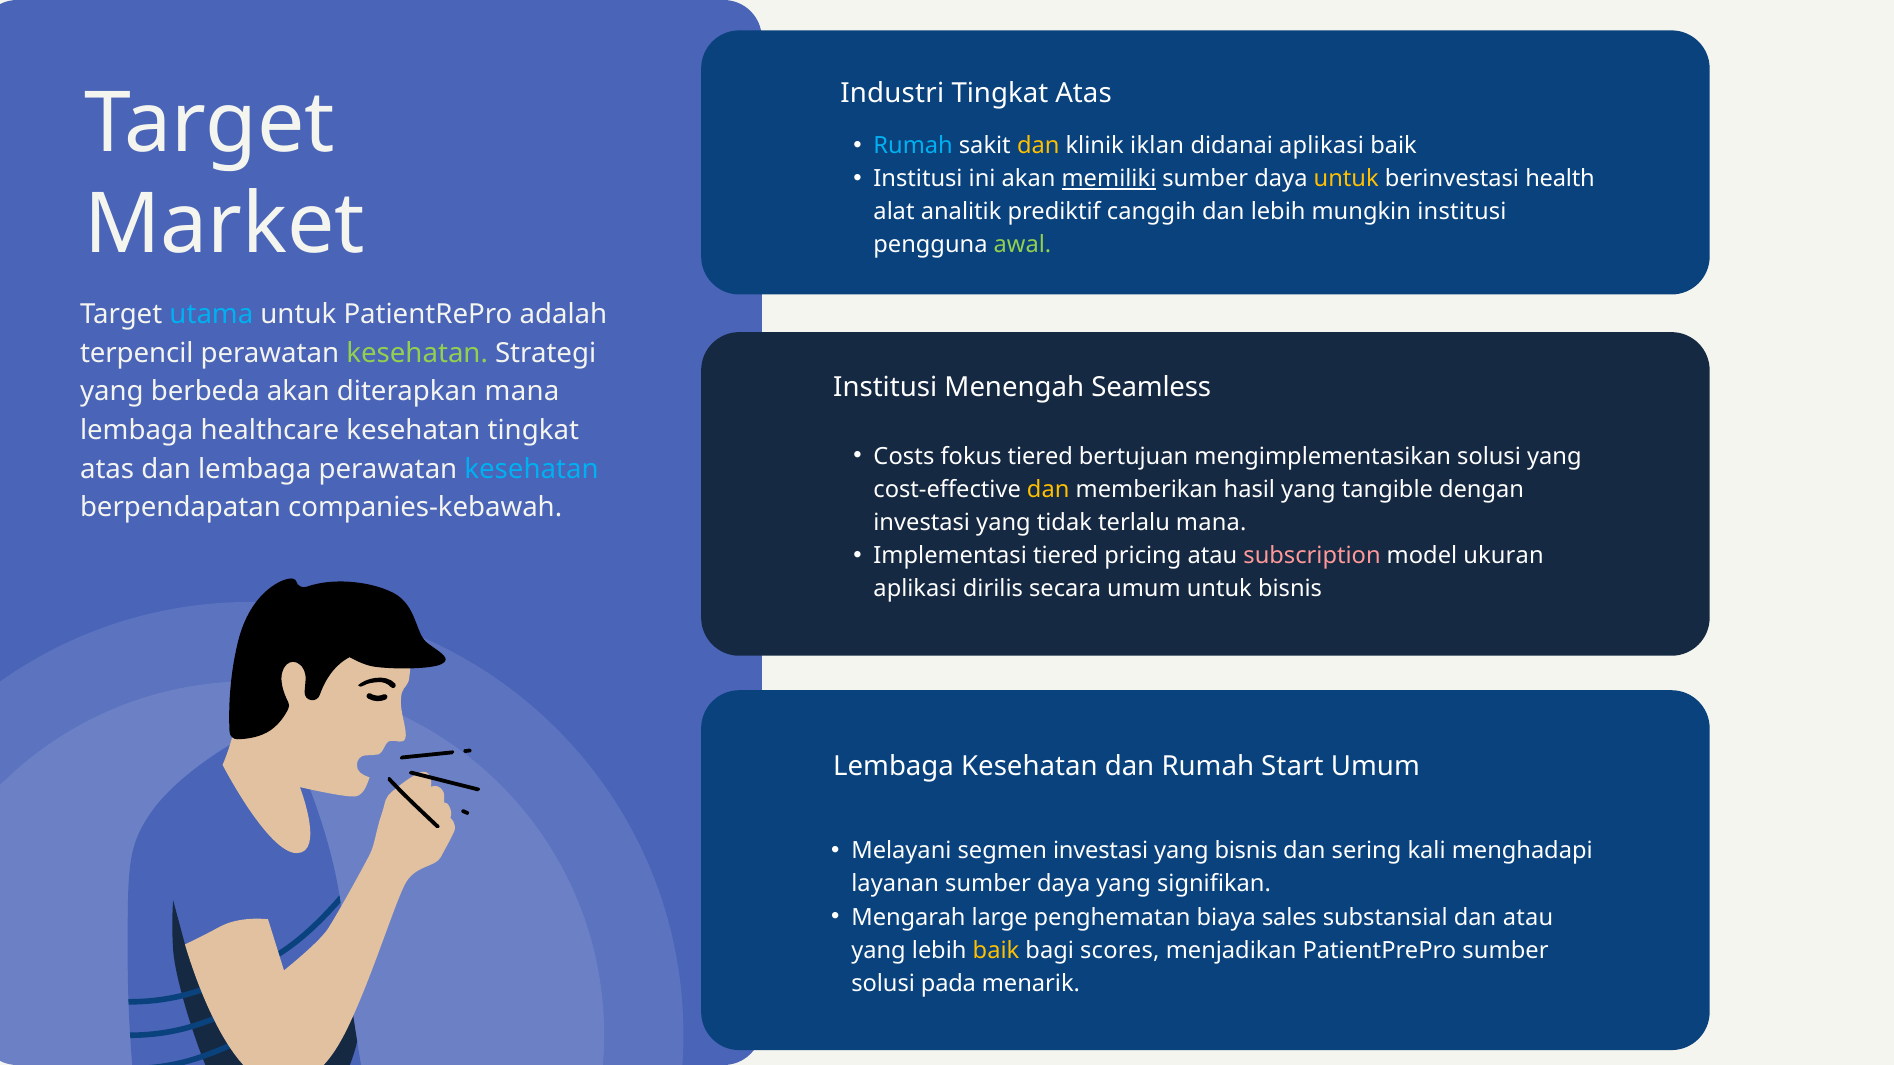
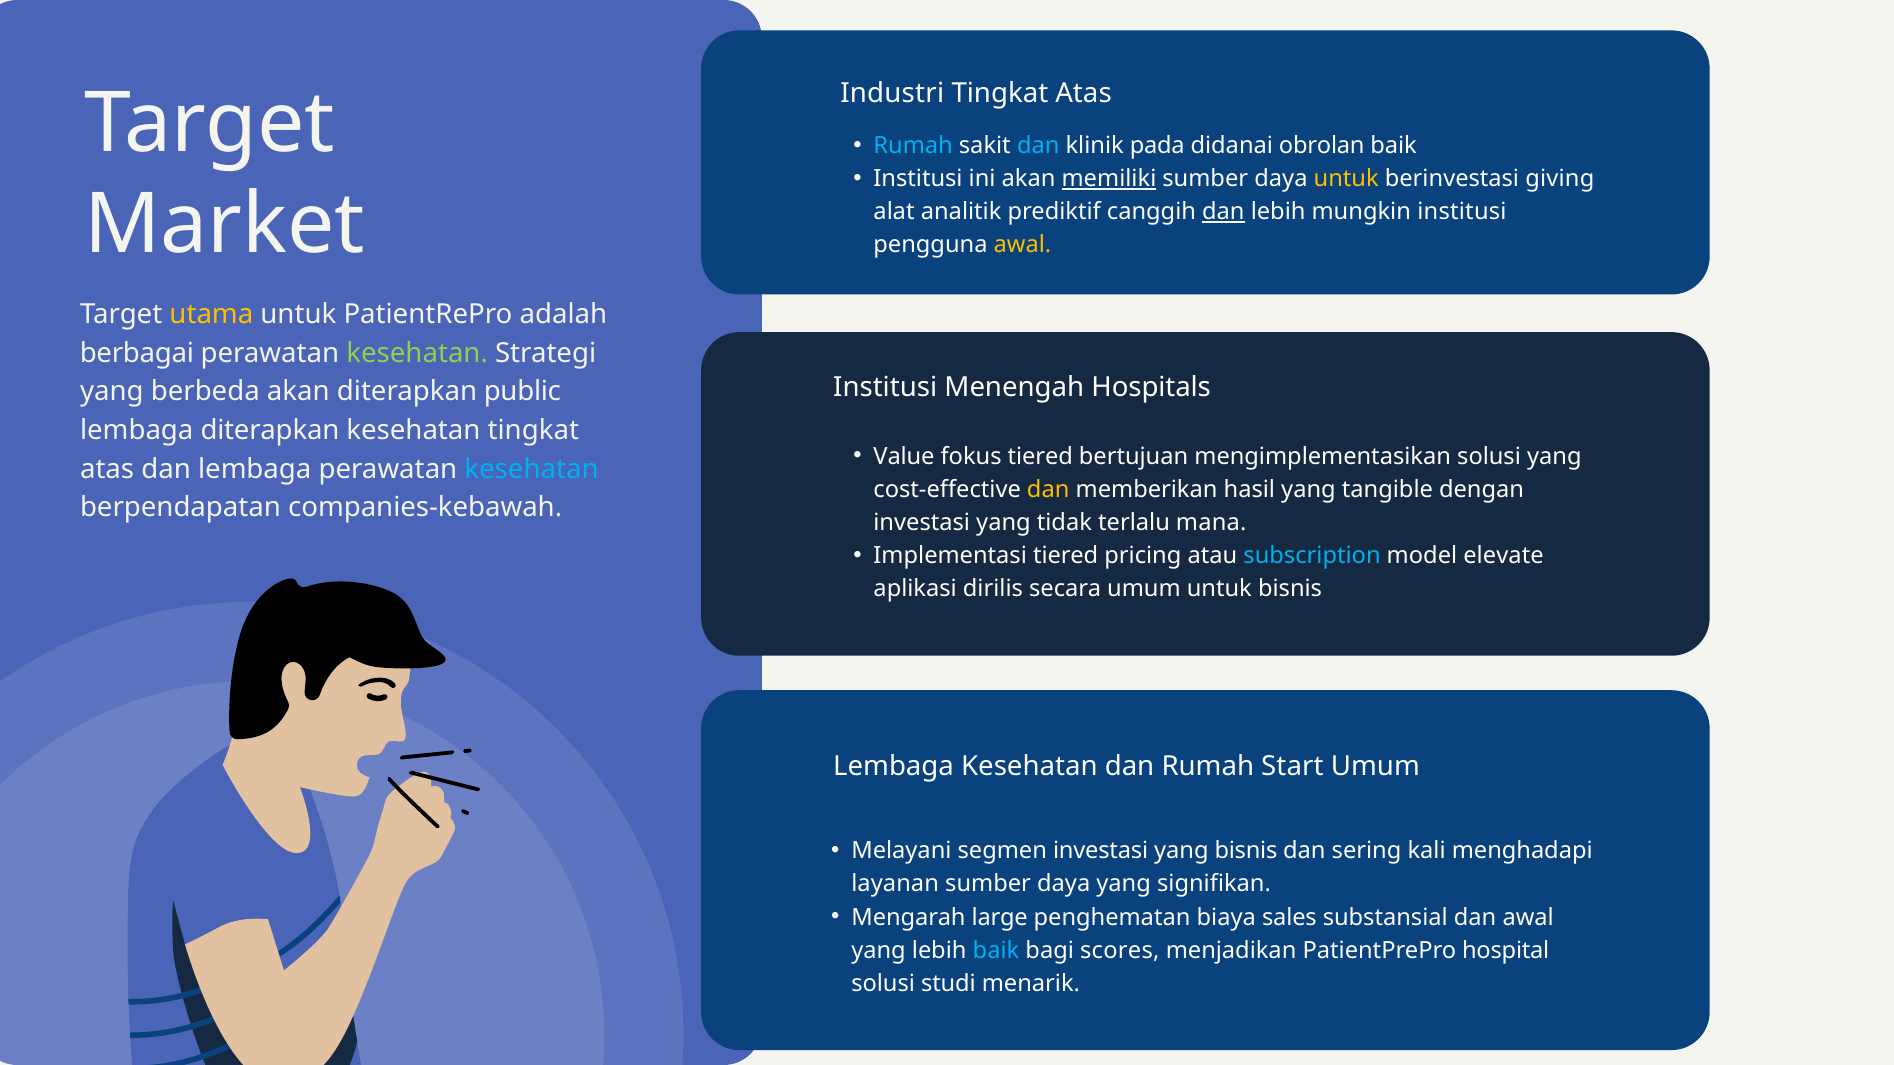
dan at (1038, 146) colour: yellow -> light blue
iklan: iklan -> pada
didanai aplikasi: aplikasi -> obrolan
health: health -> giving
dan at (1223, 212) underline: none -> present
awal at (1023, 245) colour: light green -> yellow
utama colour: light blue -> yellow
terpencil: terpencil -> berbagai
Seamless: Seamless -> Hospitals
diterapkan mana: mana -> public
lembaga healthcare: healthcare -> diterapkan
Costs: Costs -> Value
subscription colour: pink -> light blue
ukuran: ukuran -> elevate
dan atau: atau -> awal
baik at (996, 951) colour: yellow -> light blue
PatientPrePro sumber: sumber -> hospital
pada: pada -> studi
